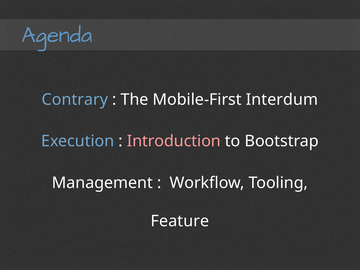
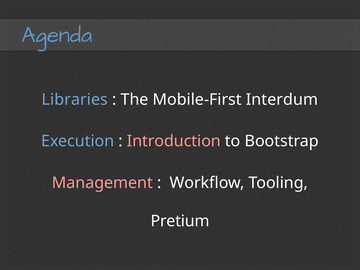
Contrary: Contrary -> Libraries
Management colour: white -> pink
Feature: Feature -> Pretium
